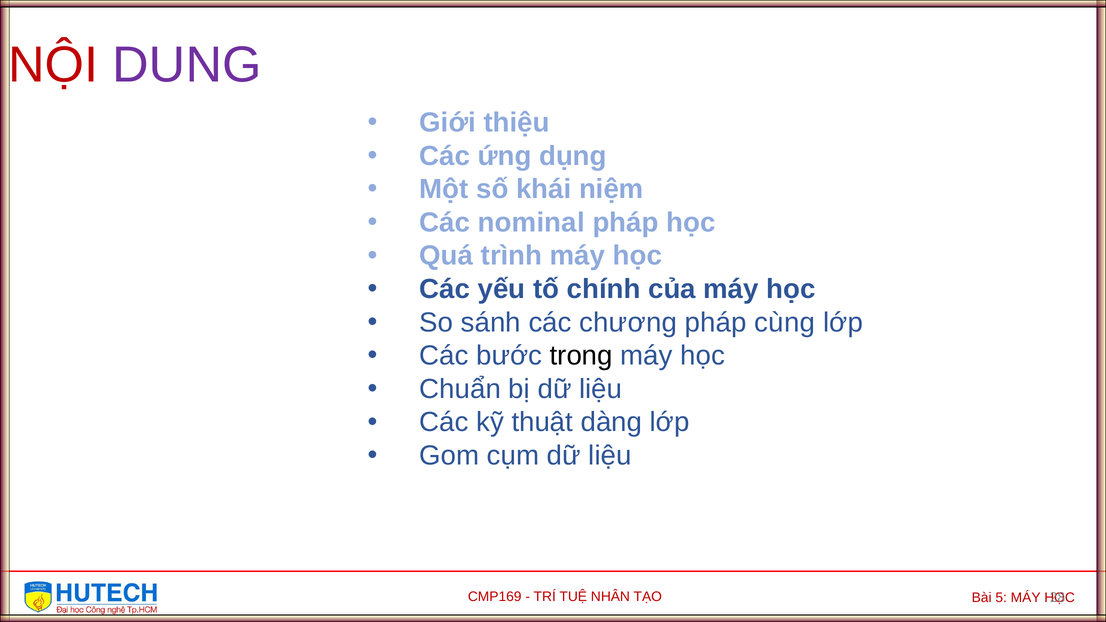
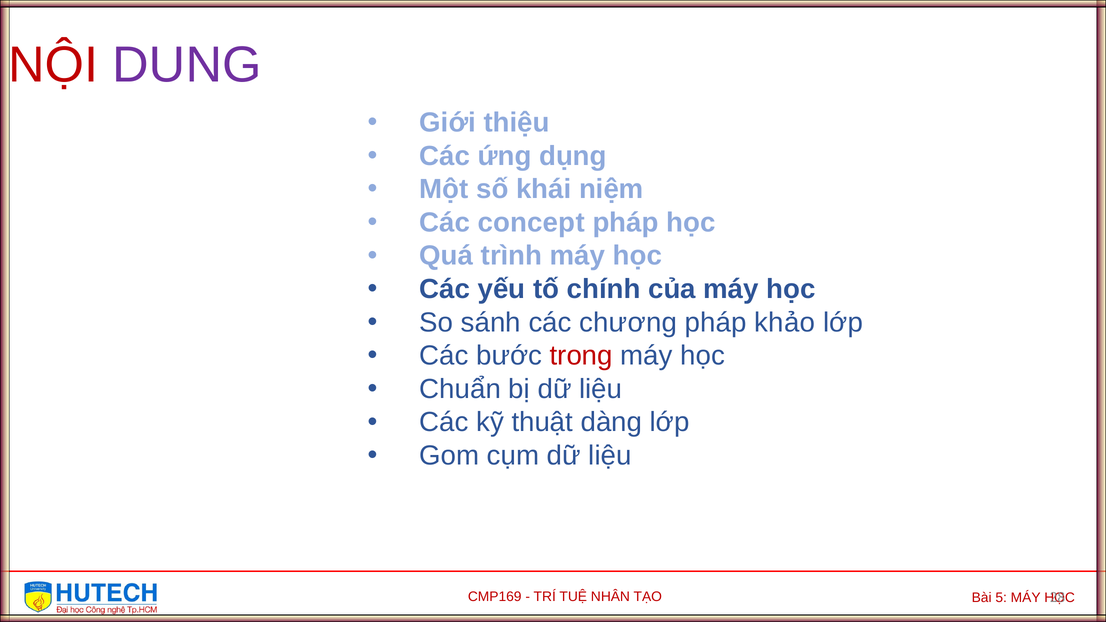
nominal: nominal -> concept
cùng: cùng -> khảo
trong colour: black -> red
